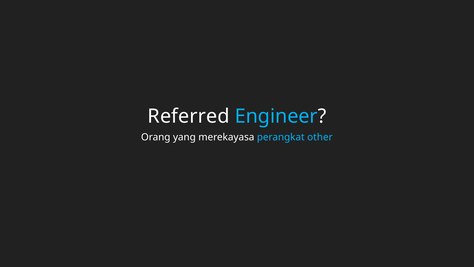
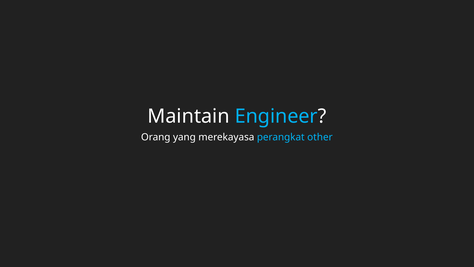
Referred: Referred -> Maintain
